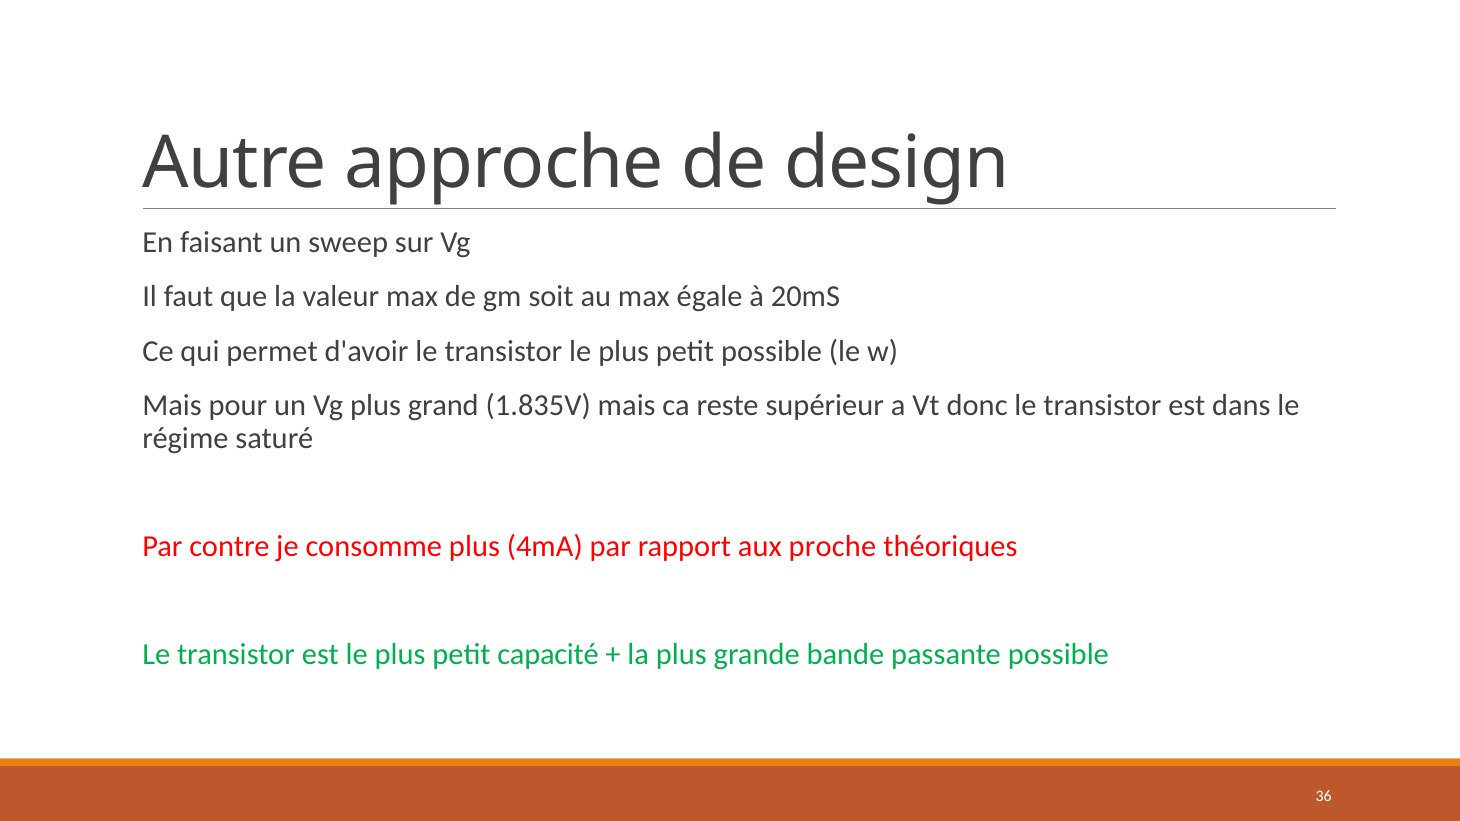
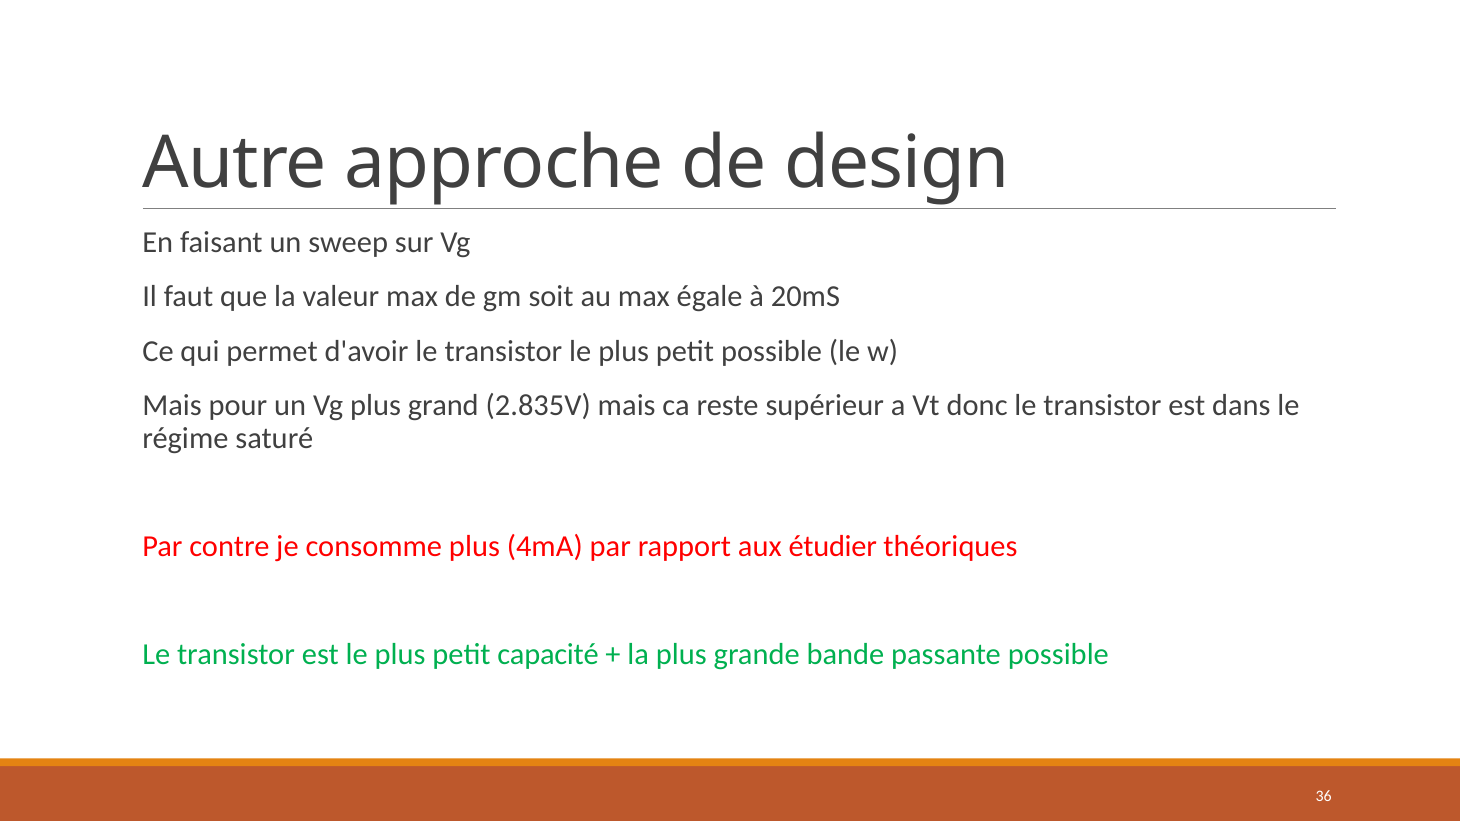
1.835V: 1.835V -> 2.835V
proche: proche -> étudier
